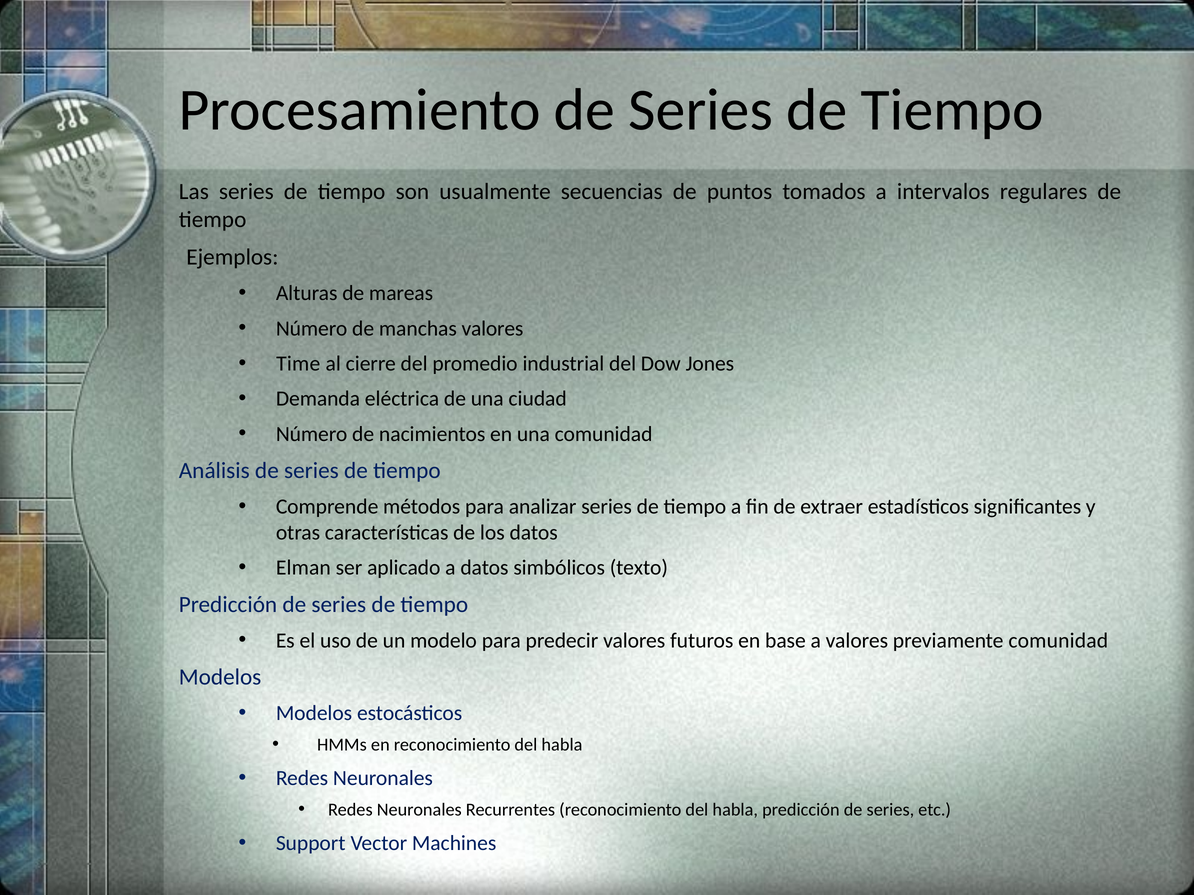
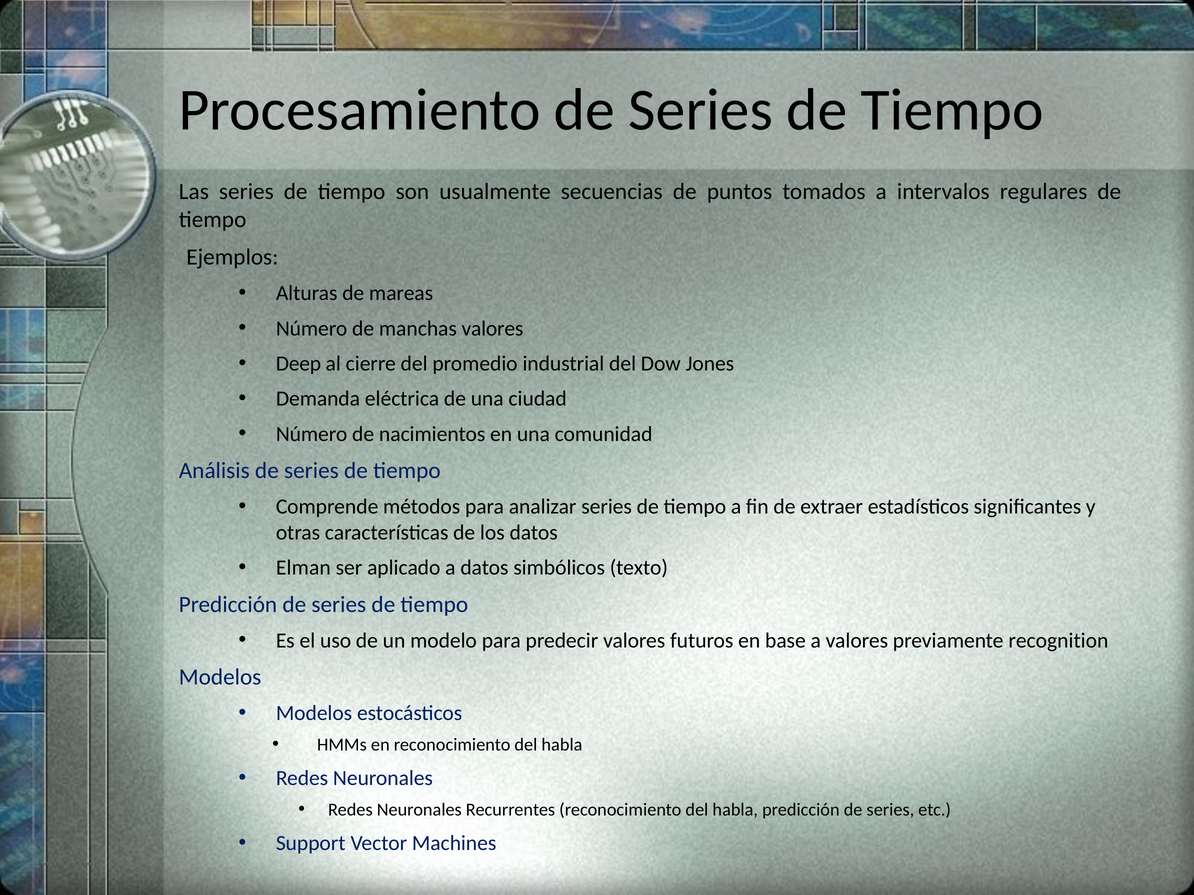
Time: Time -> Deep
previamente comunidad: comunidad -> recognition
